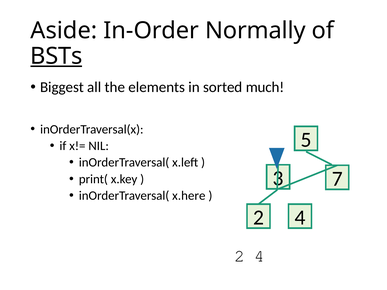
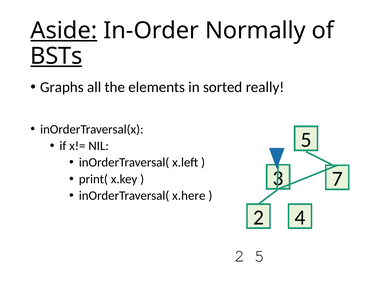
Aside underline: none -> present
Biggest: Biggest -> Graphs
much: much -> really
2 4: 4 -> 5
